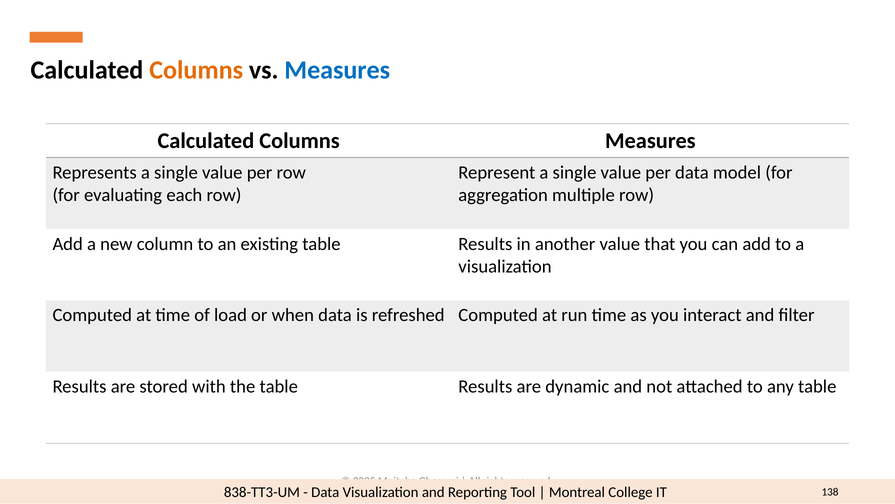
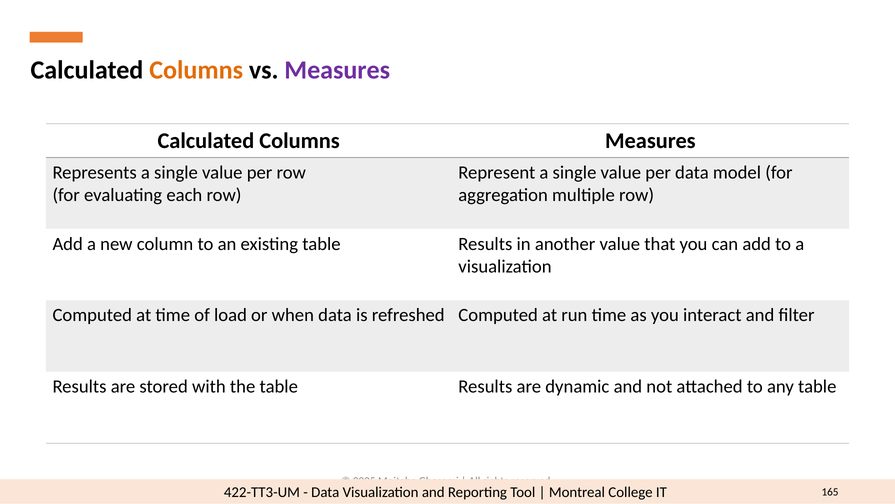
Measures at (337, 70) colour: blue -> purple
838-TT3-UM: 838-TT3-UM -> 422-TT3-UM
138: 138 -> 165
